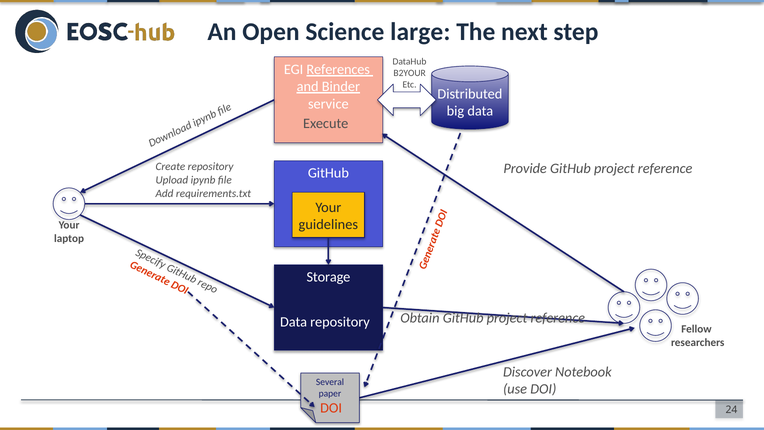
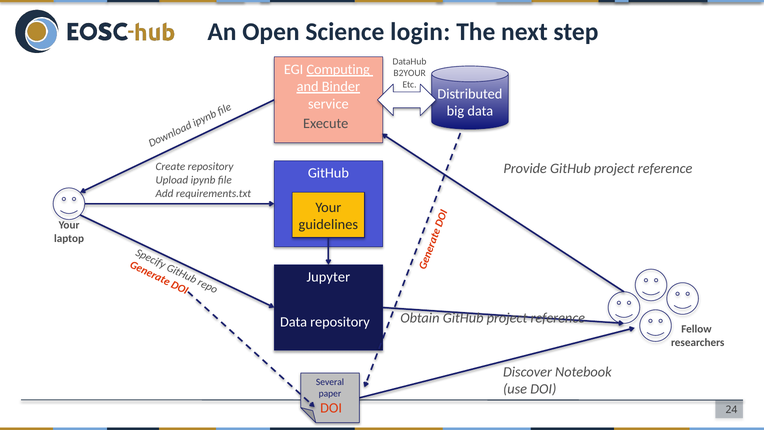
large: large -> login
References: References -> Computing
Storage: Storage -> Jupyter
